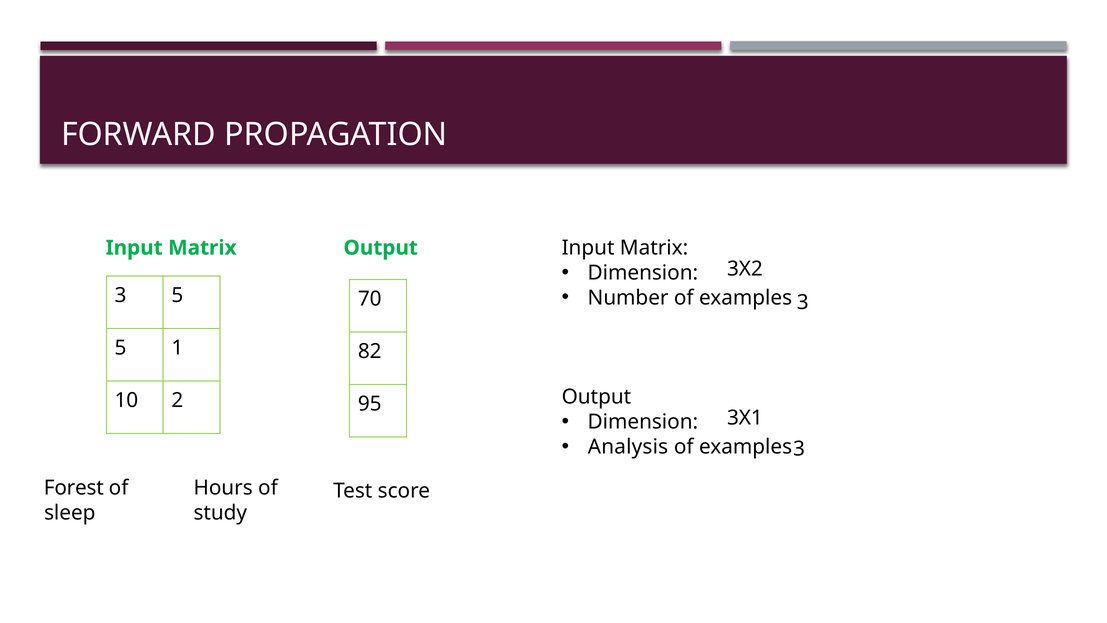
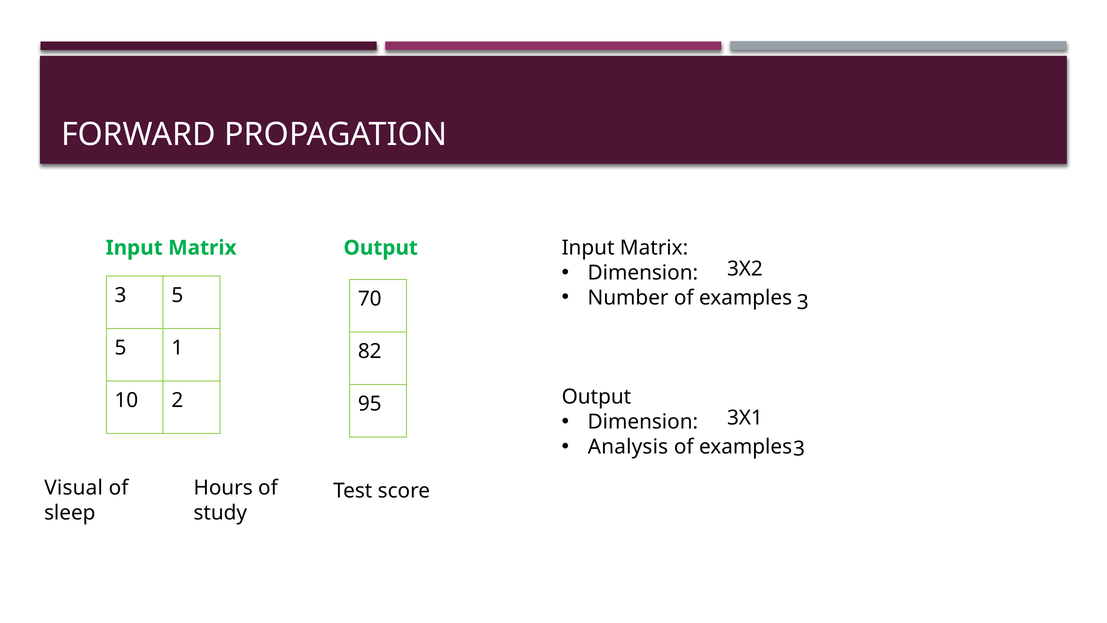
Forest: Forest -> Visual
